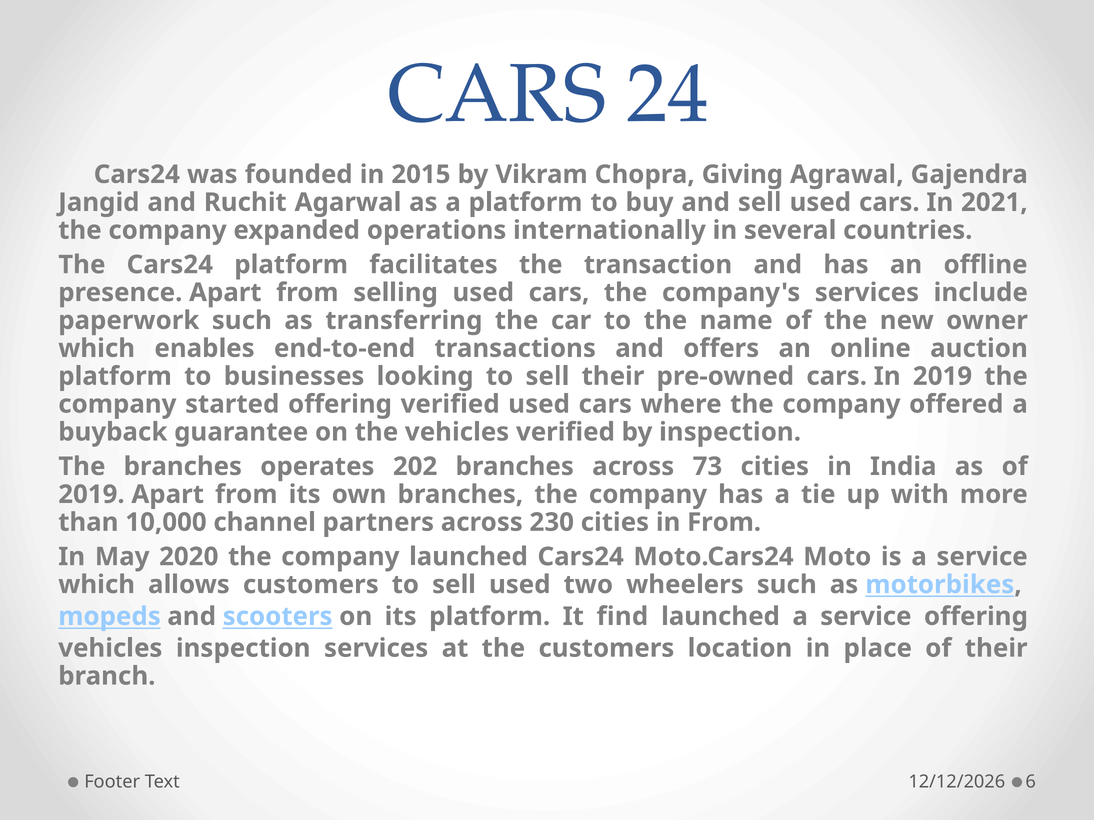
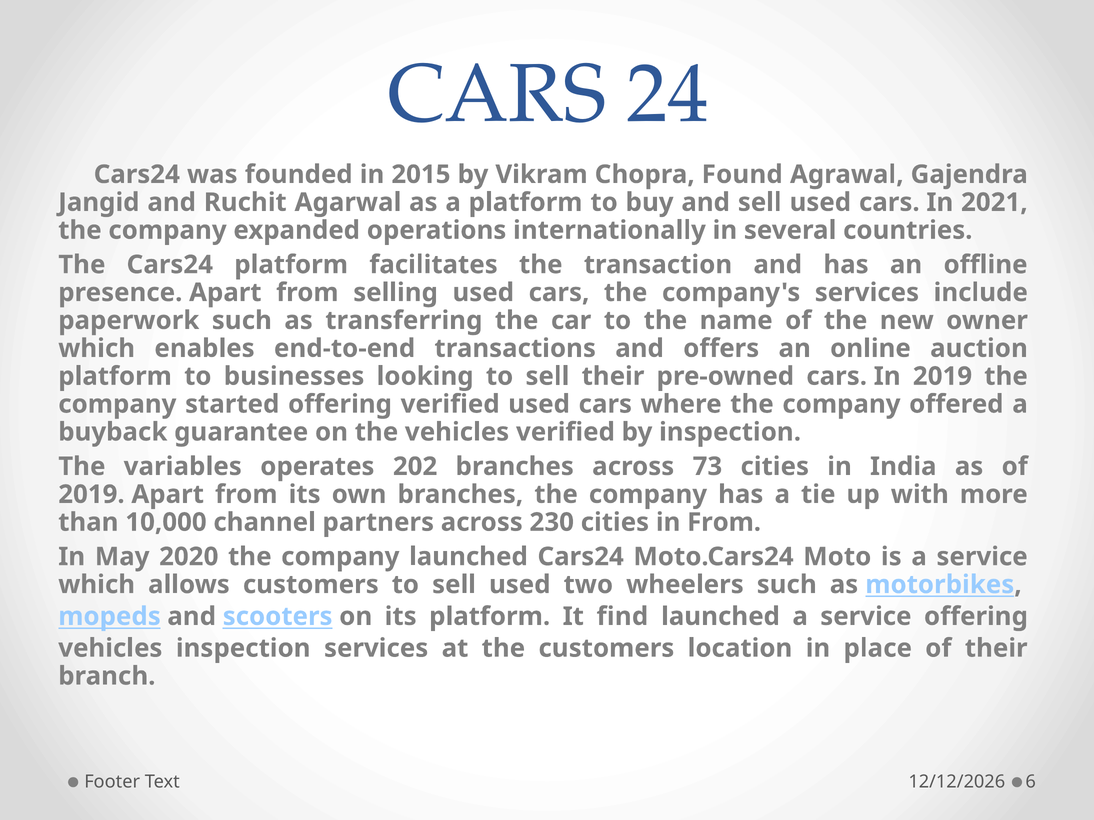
Giving: Giving -> Found
The branches: branches -> variables
